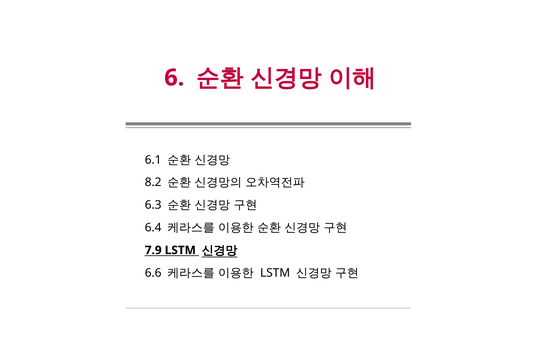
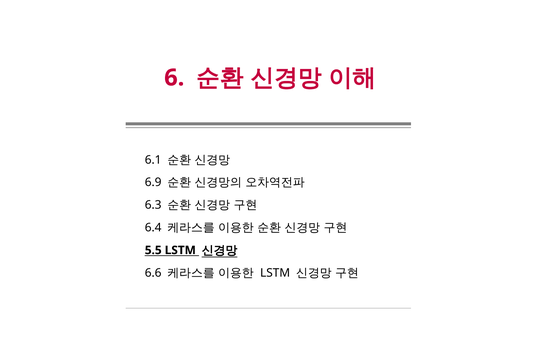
8.2: 8.2 -> 6.9
7.9: 7.9 -> 5.5
